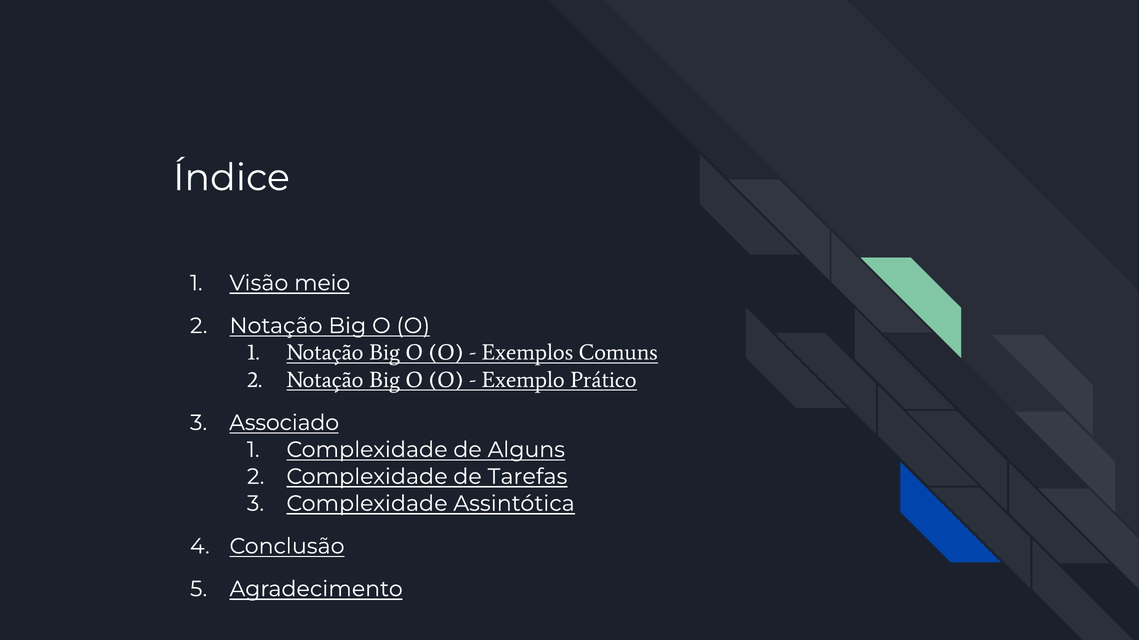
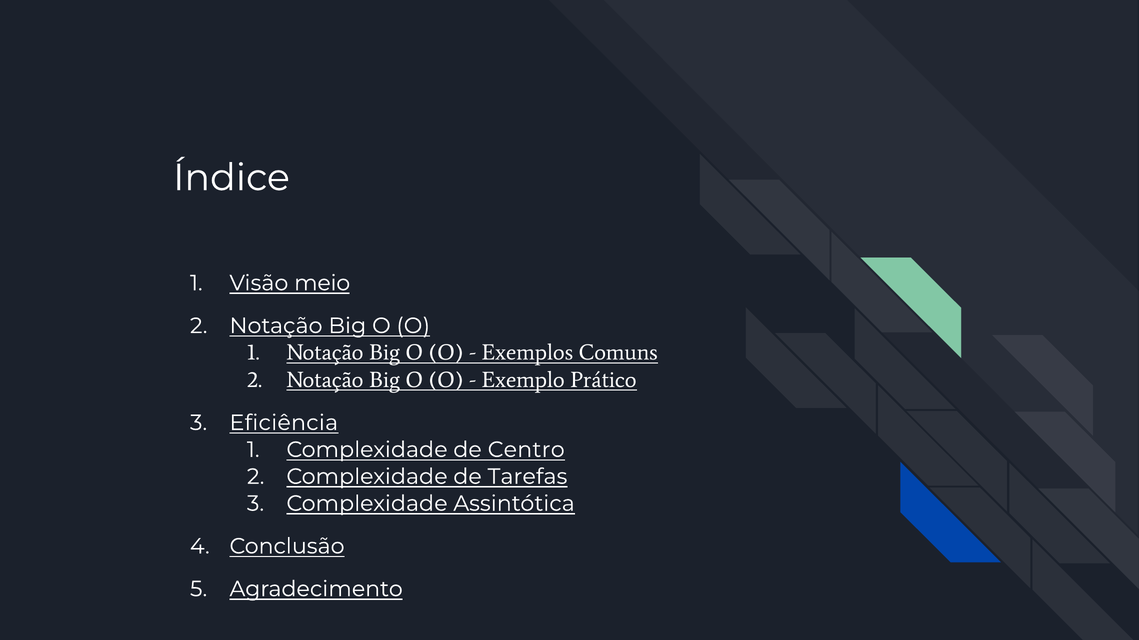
Associado: Associado -> Eficiência
Alguns: Alguns -> Centro
